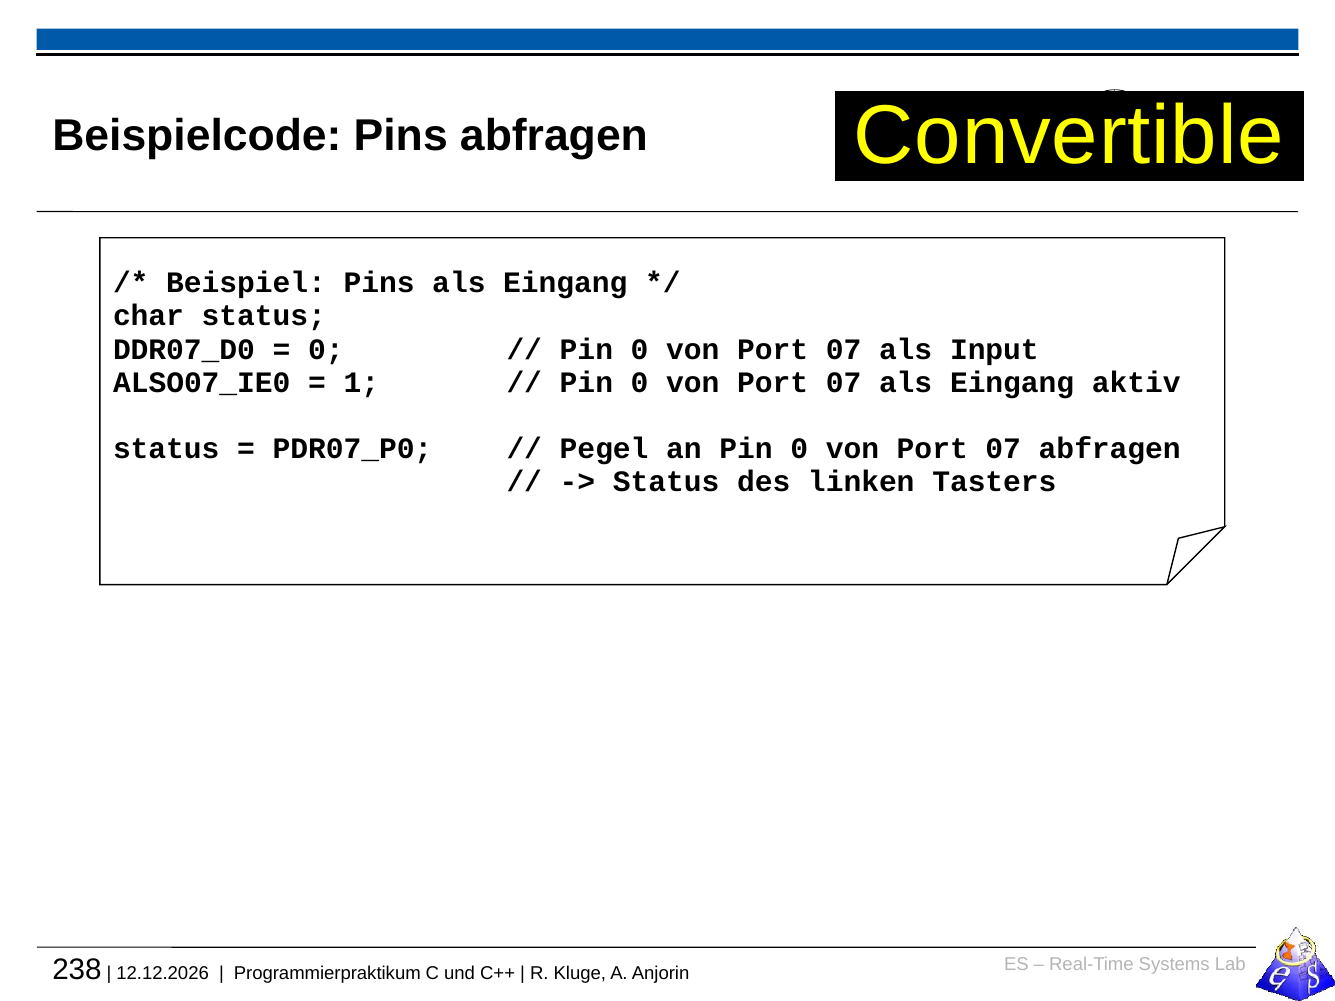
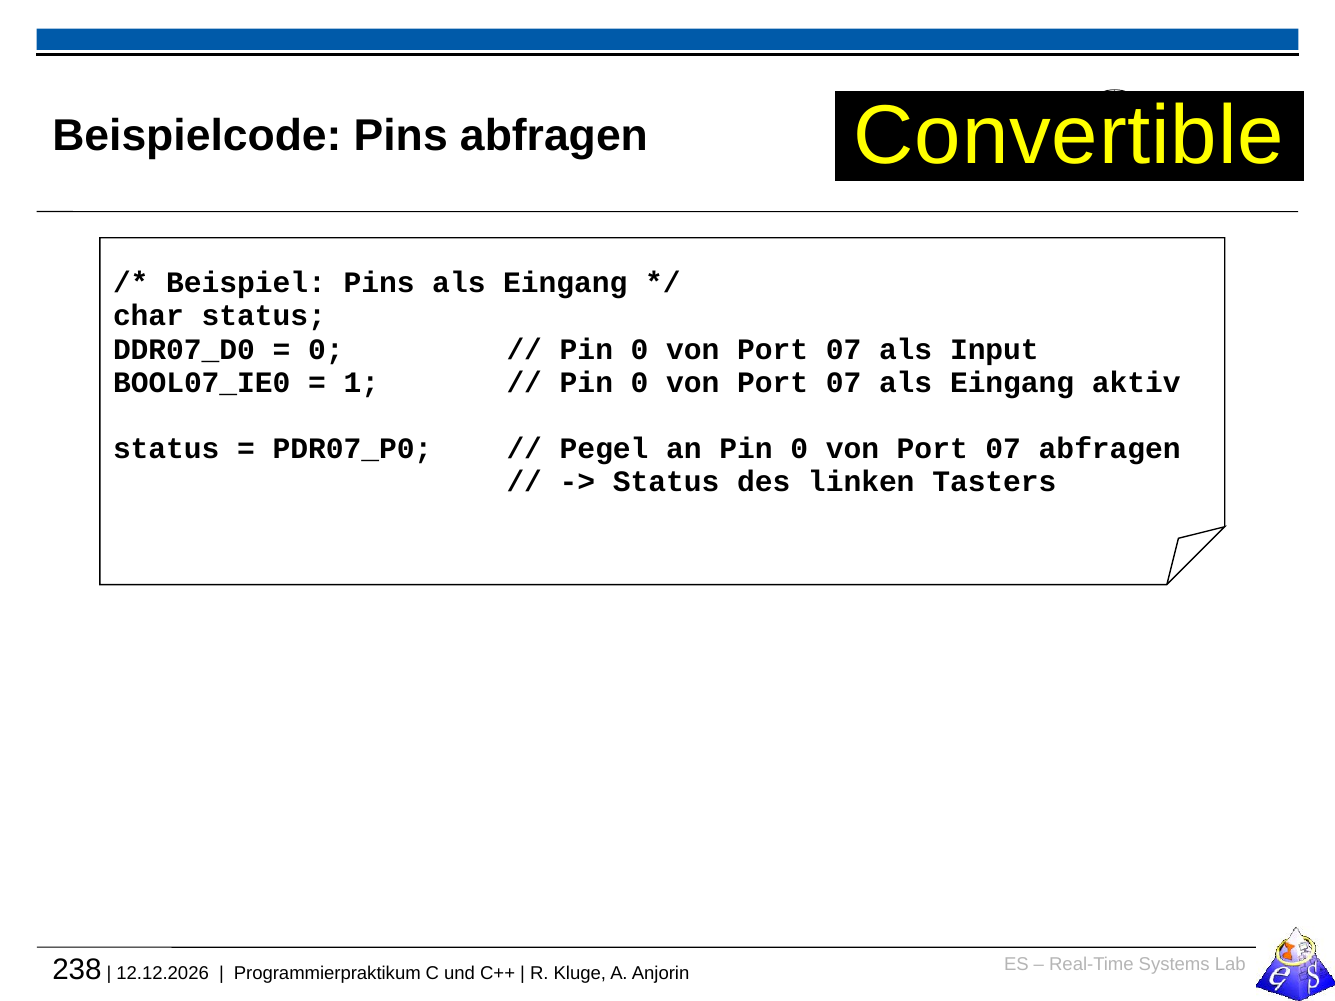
ALSO07_IE0: ALSO07_IE0 -> BOOL07_IE0
